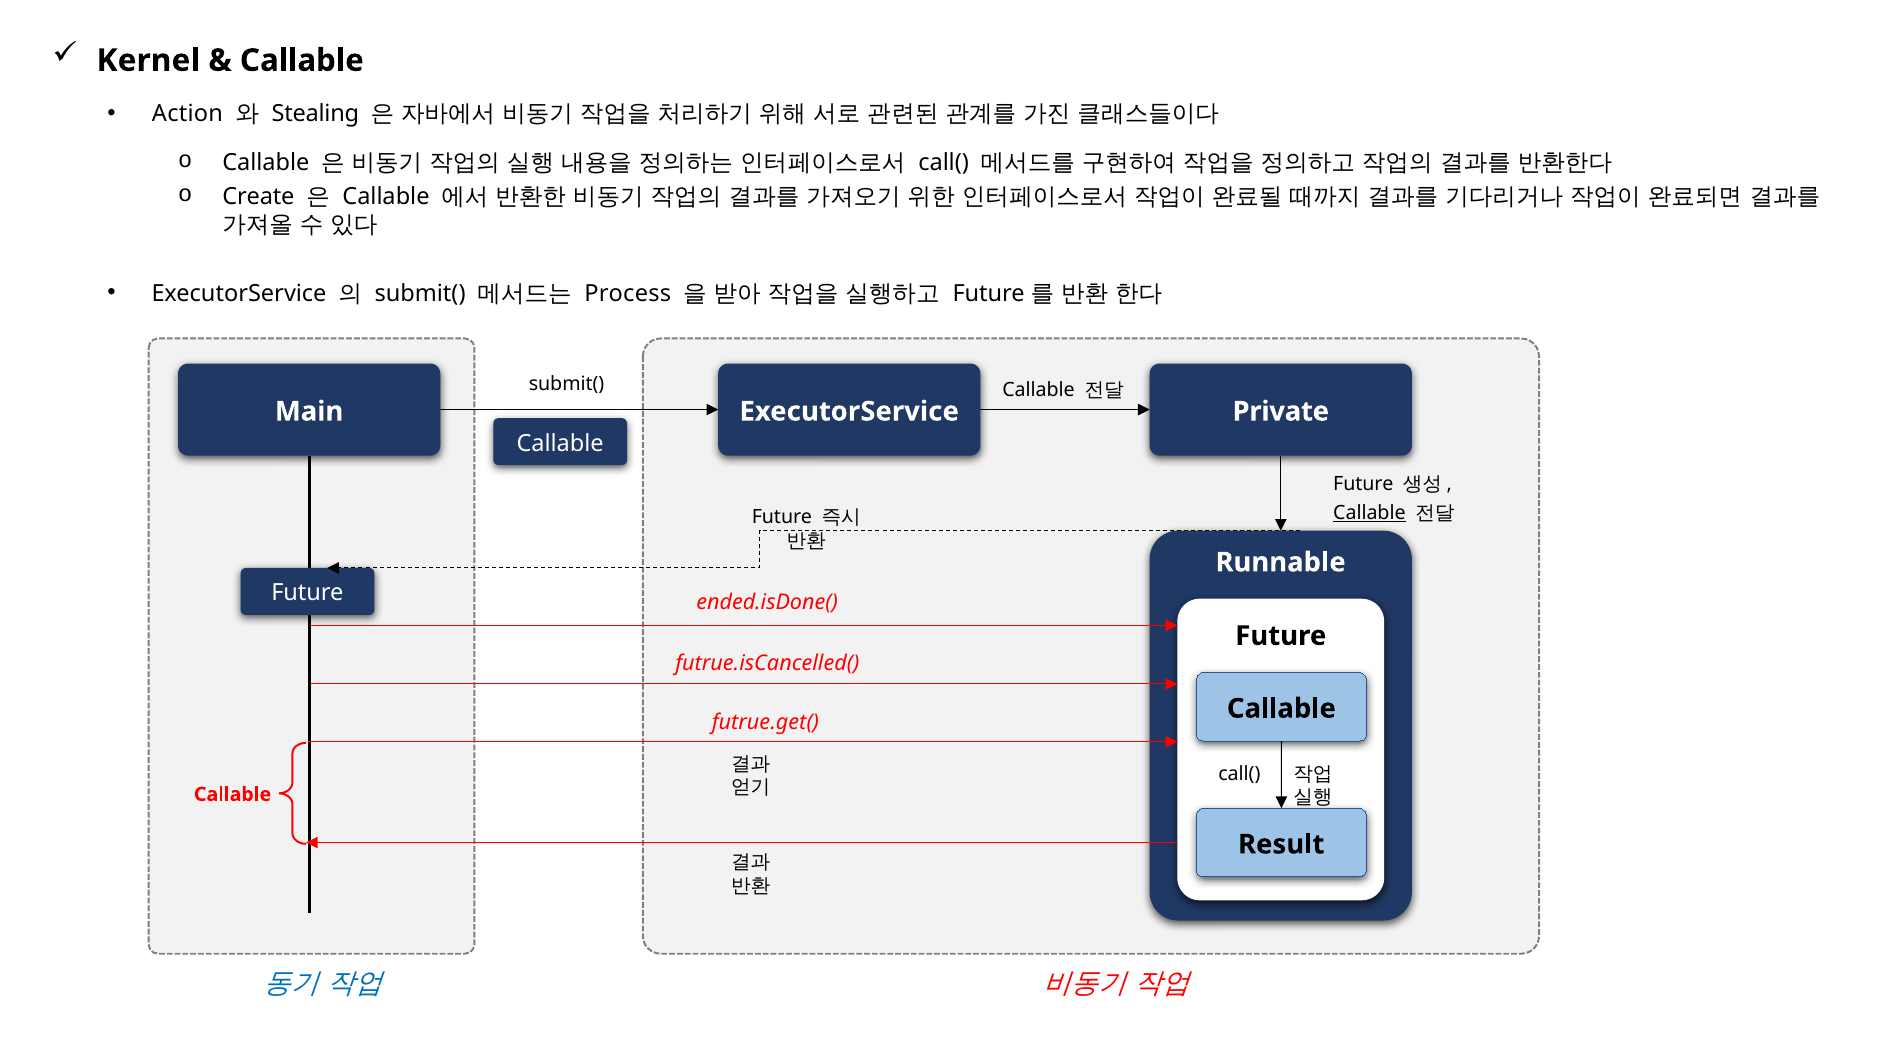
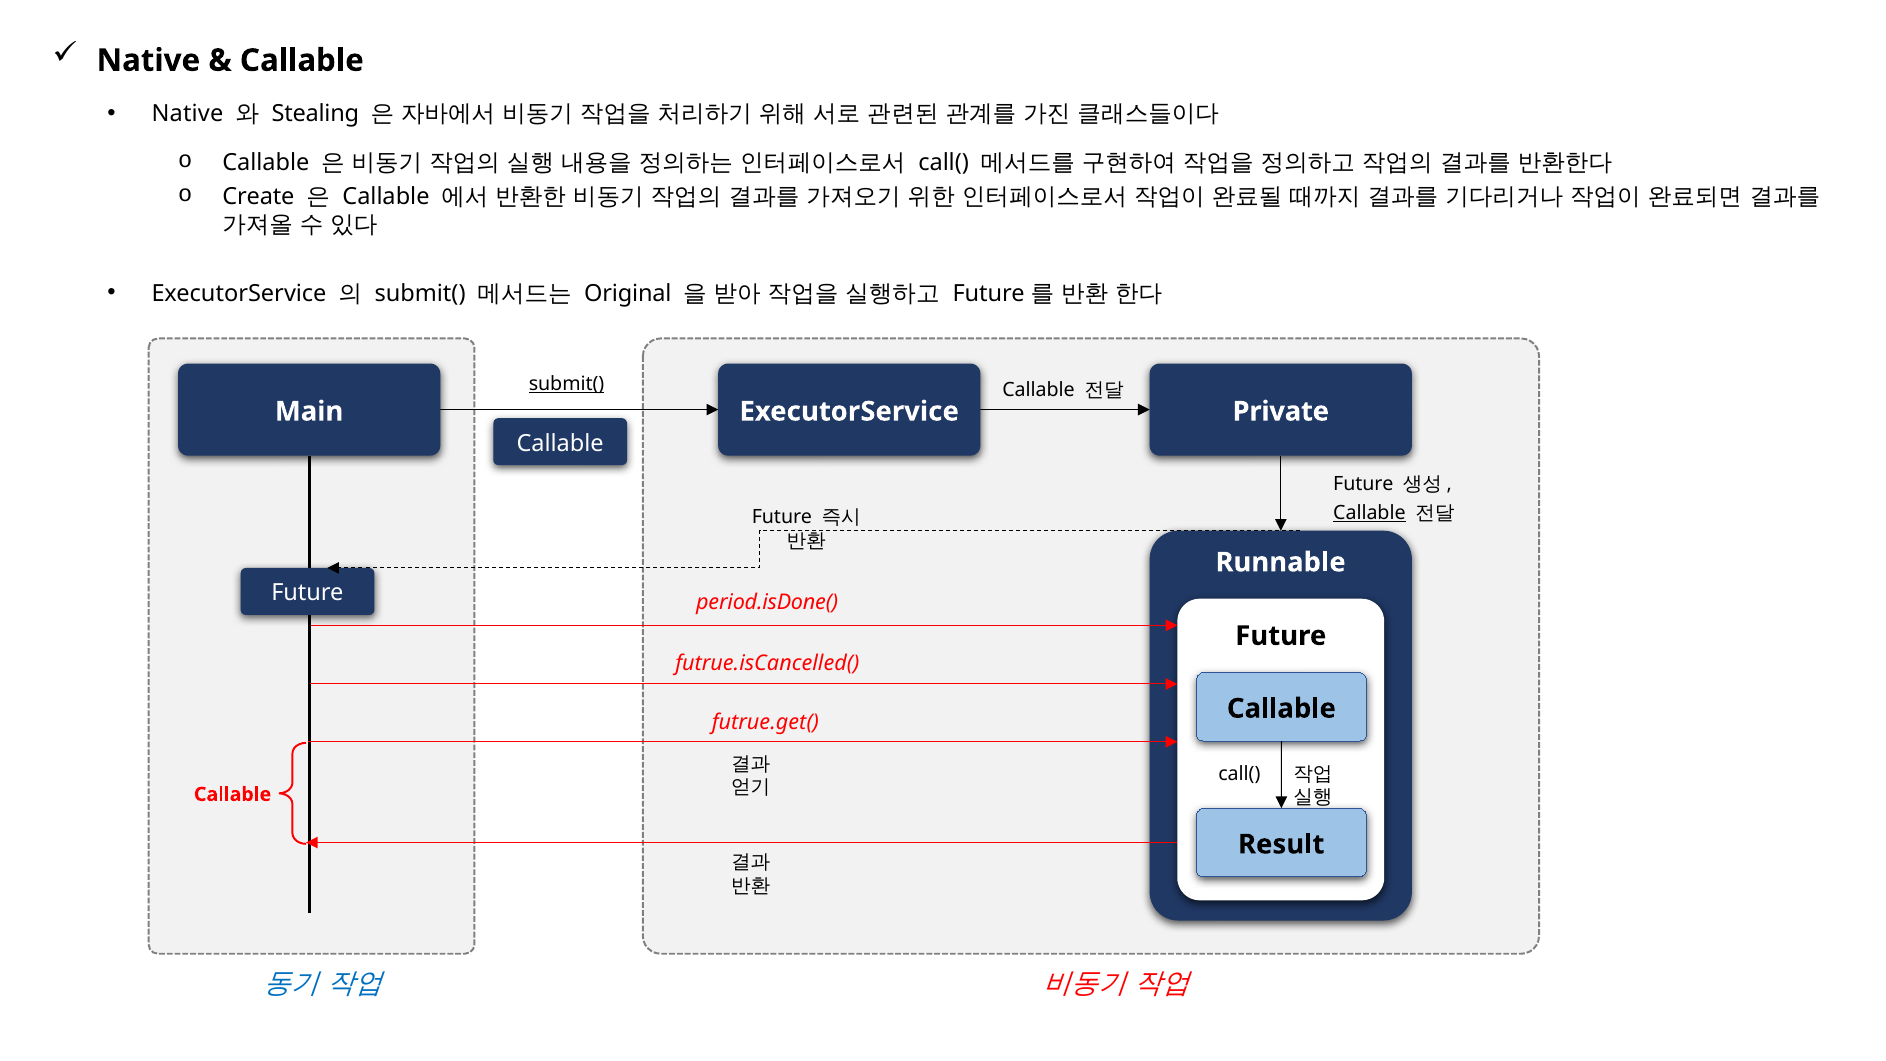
Kernel at (148, 60): Kernel -> Native
Action at (187, 114): Action -> Native
Process: Process -> Original
submit( at (567, 384) underline: none -> present
ended.isDone(: ended.isDone( -> period.isDone(
